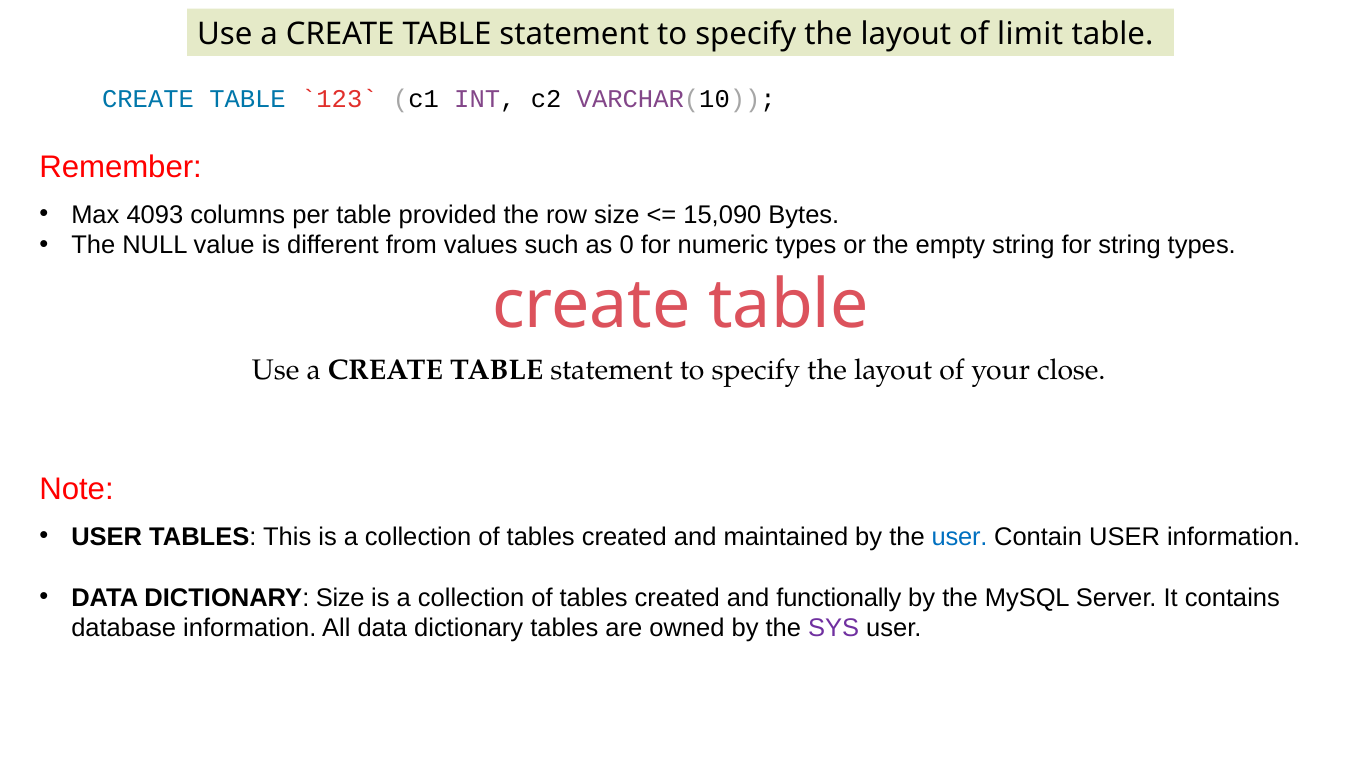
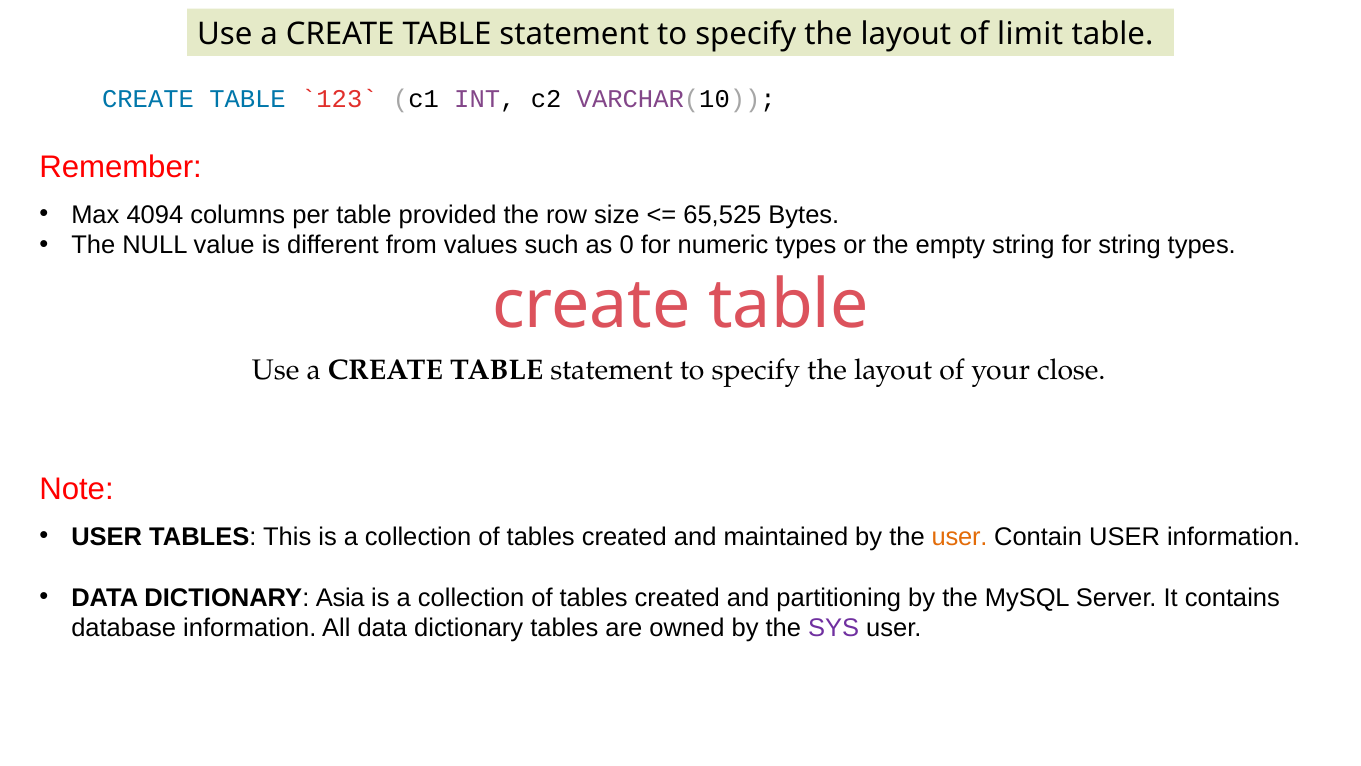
4093: 4093 -> 4094
15,090: 15,090 -> 65,525
user at (960, 536) colour: blue -> orange
DICTIONARY Size: Size -> Asia
functionally: functionally -> partitioning
